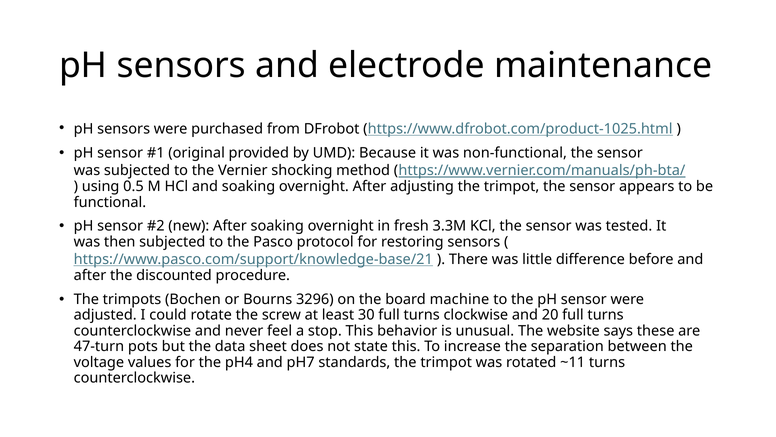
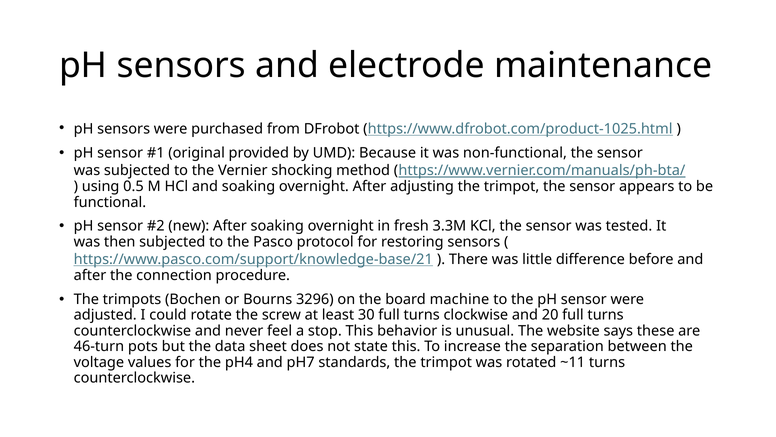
discounted: discounted -> connection
47-turn: 47-turn -> 46-turn
